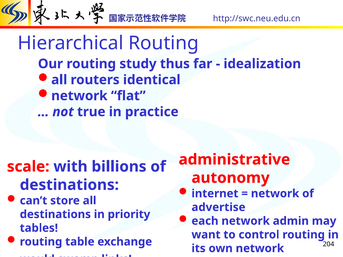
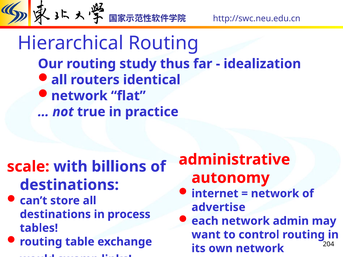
priority: priority -> process
